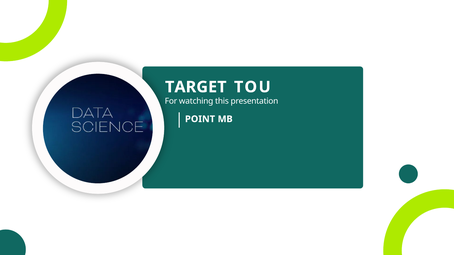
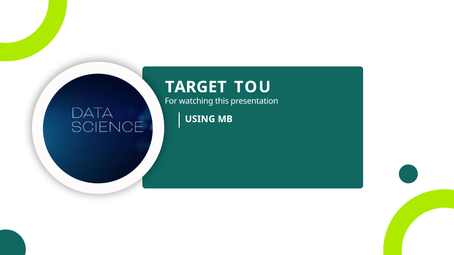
POINT: POINT -> USING
